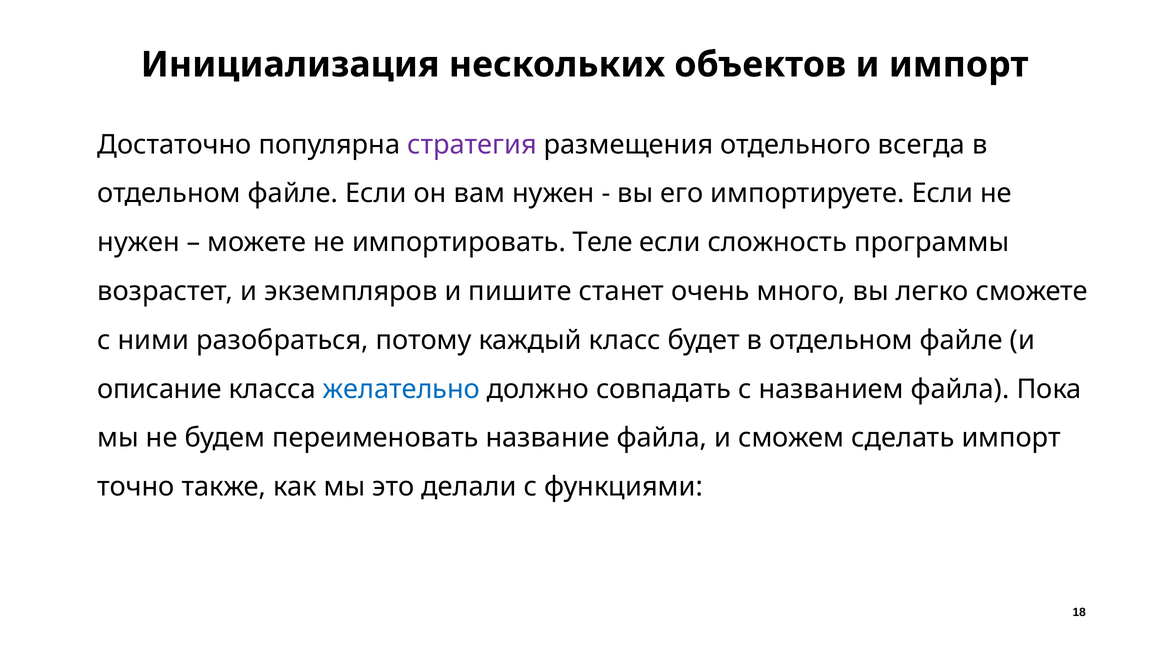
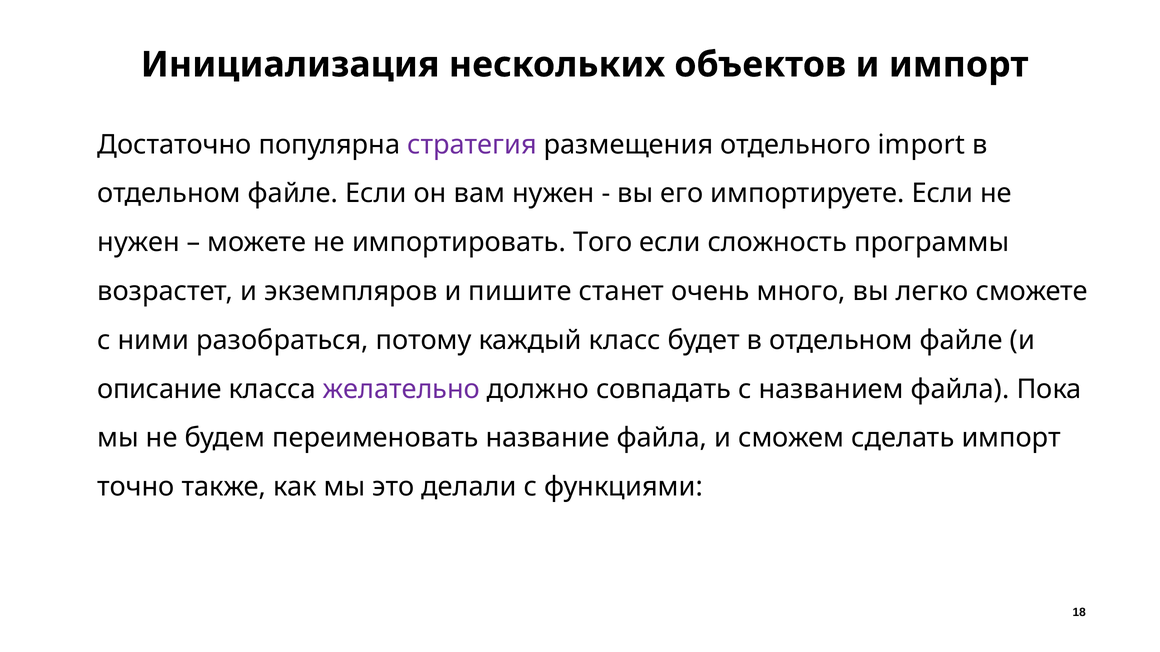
всегда: всегда -> import
Теле: Теле -> Того
желательно colour: blue -> purple
